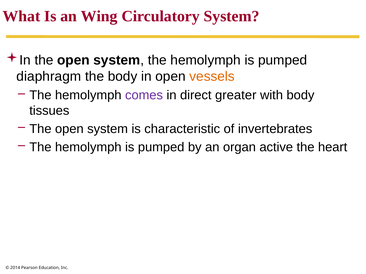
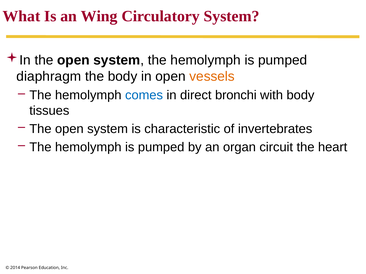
comes colour: purple -> blue
greater: greater -> bronchi
active: active -> circuit
